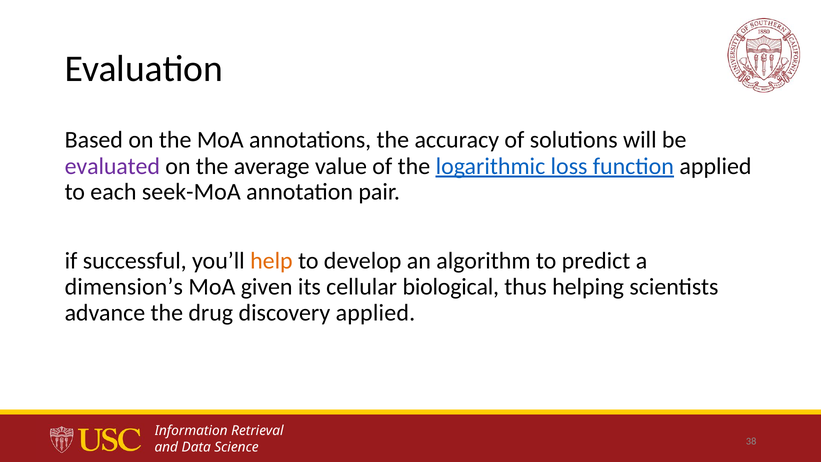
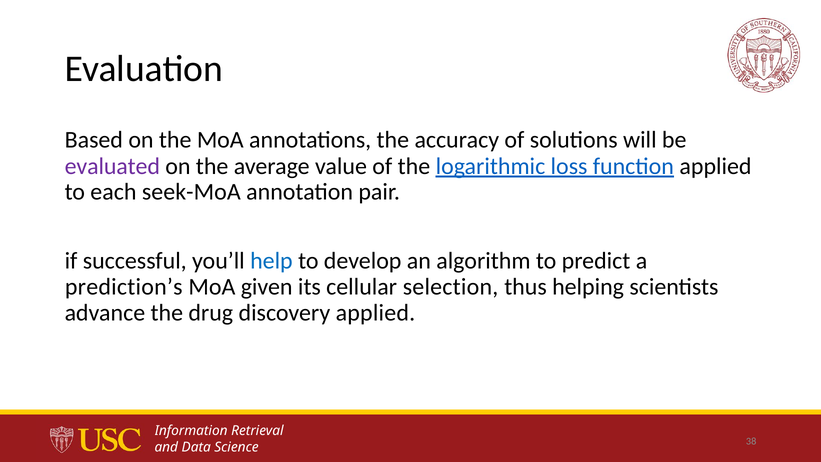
help colour: orange -> blue
dimension’s: dimension’s -> prediction’s
biological: biological -> selection
